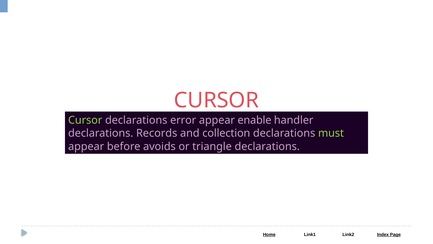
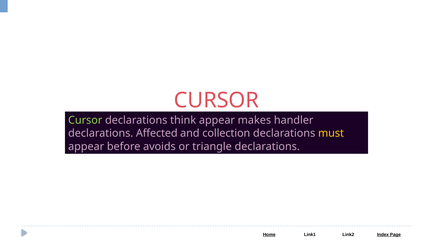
error: error -> think
enable: enable -> makes
Records: Records -> Affected
must colour: light green -> yellow
